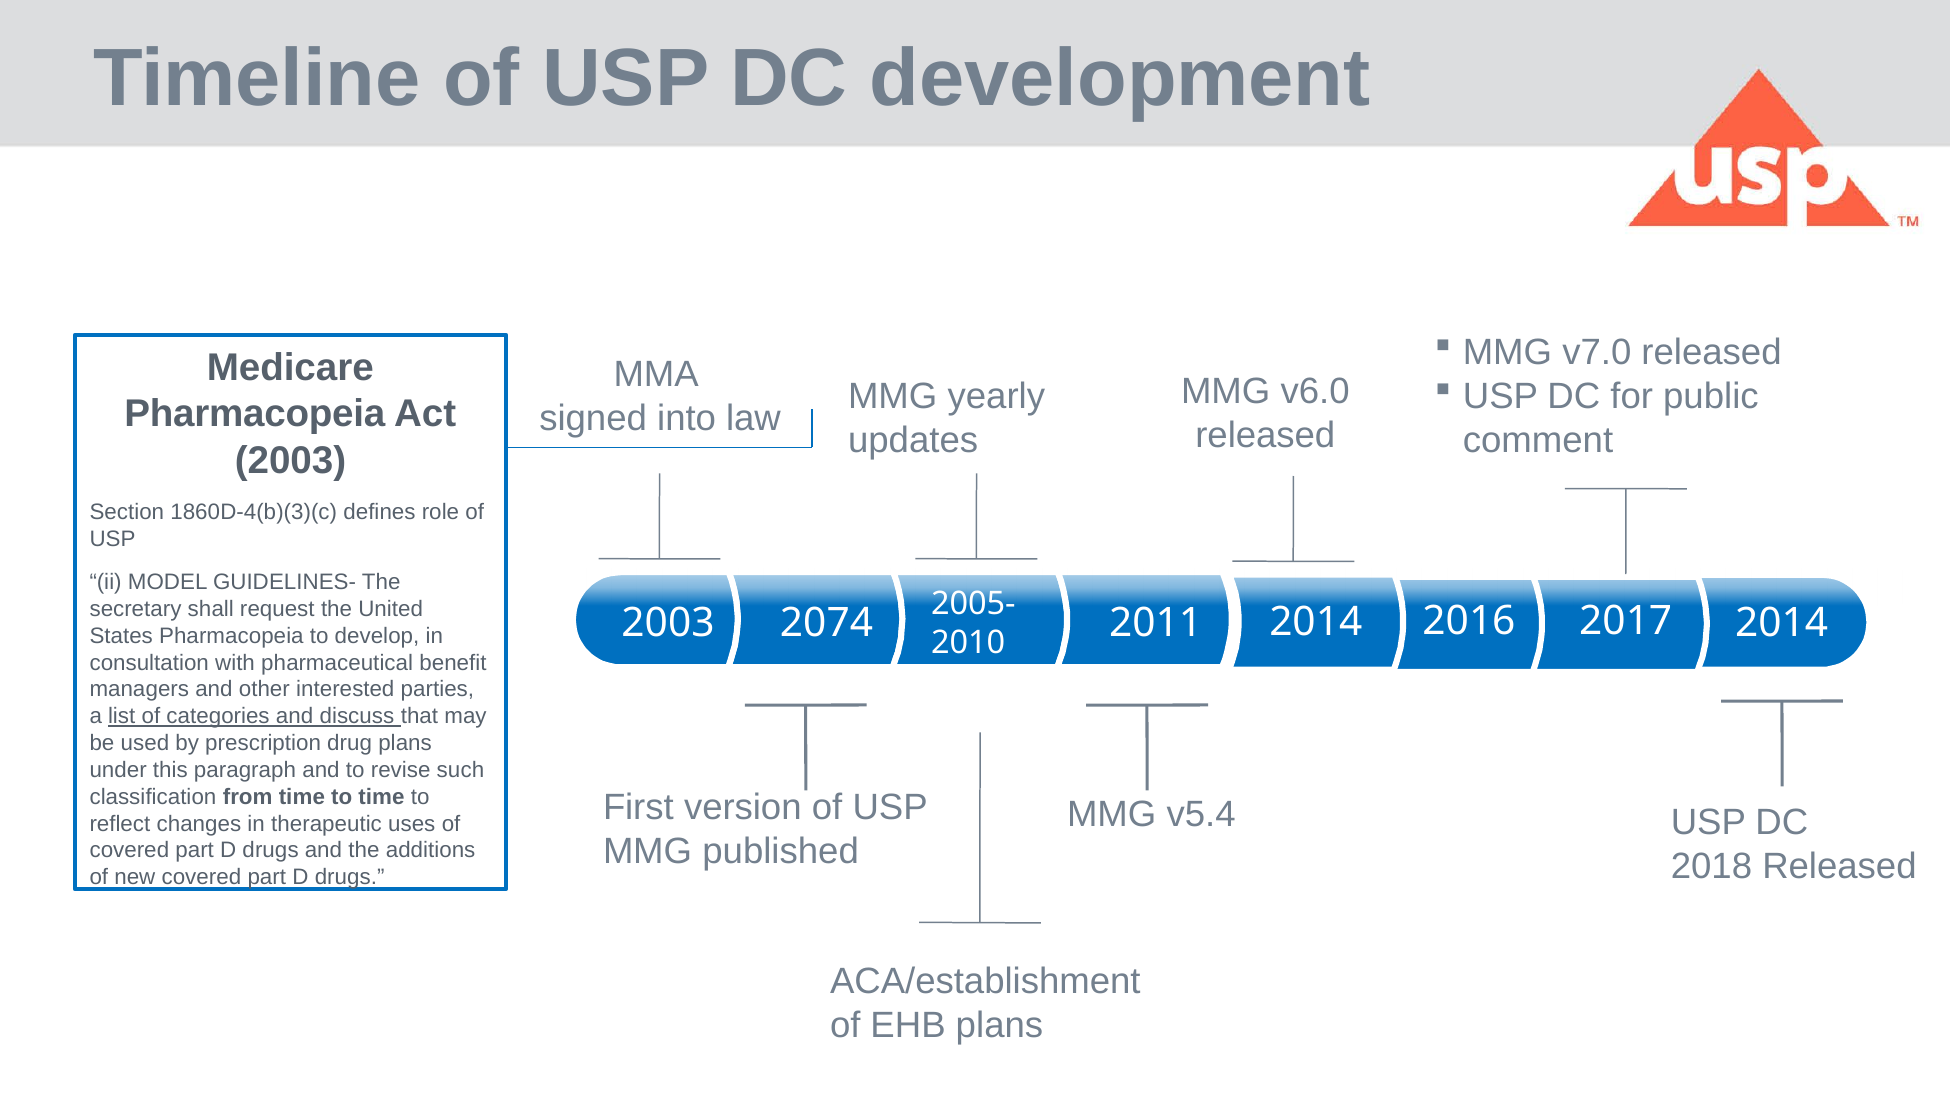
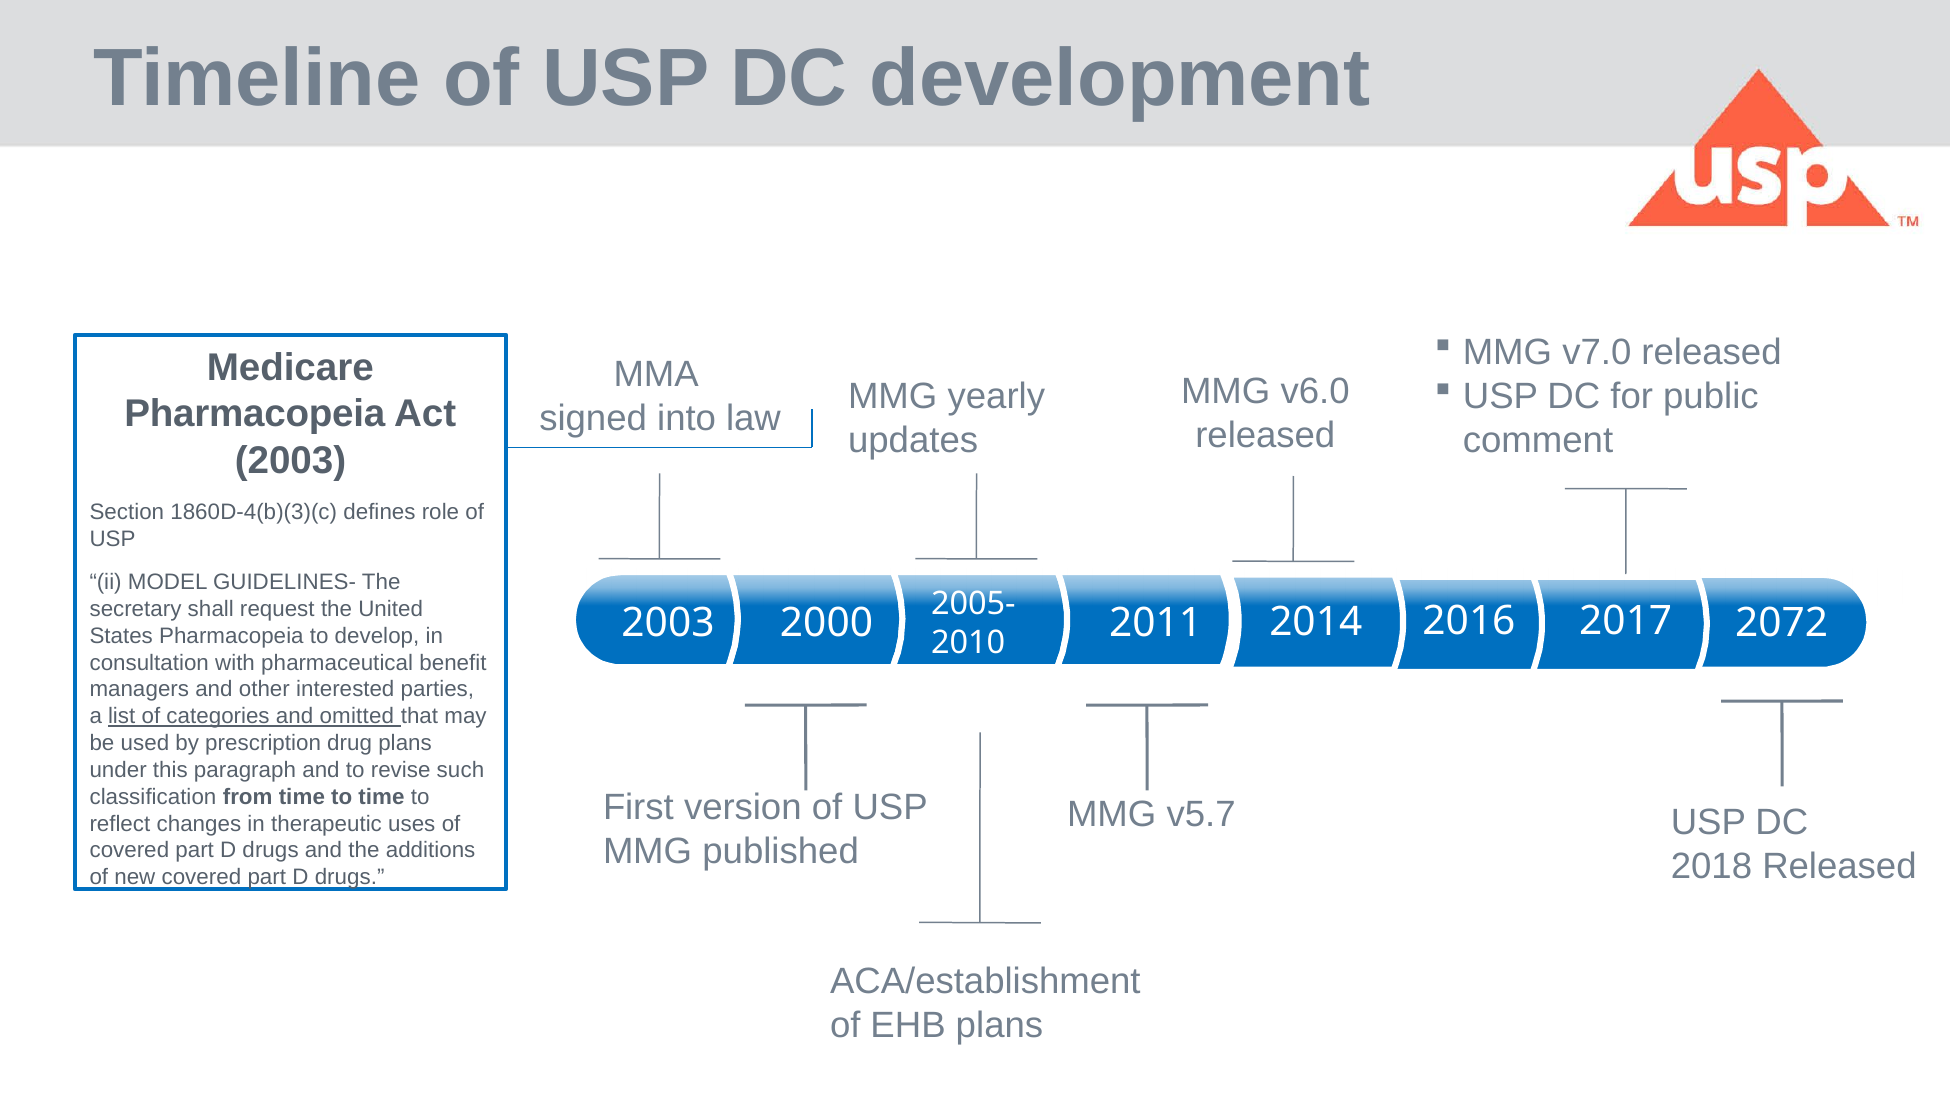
2074: 2074 -> 2000
2014 at (1782, 623): 2014 -> 2072
discuss: discuss -> omitted
v5.4: v5.4 -> v5.7
